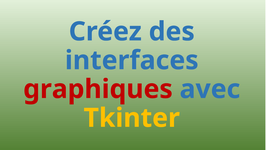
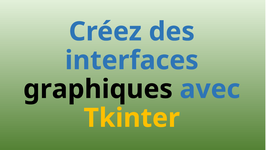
graphiques colour: red -> black
